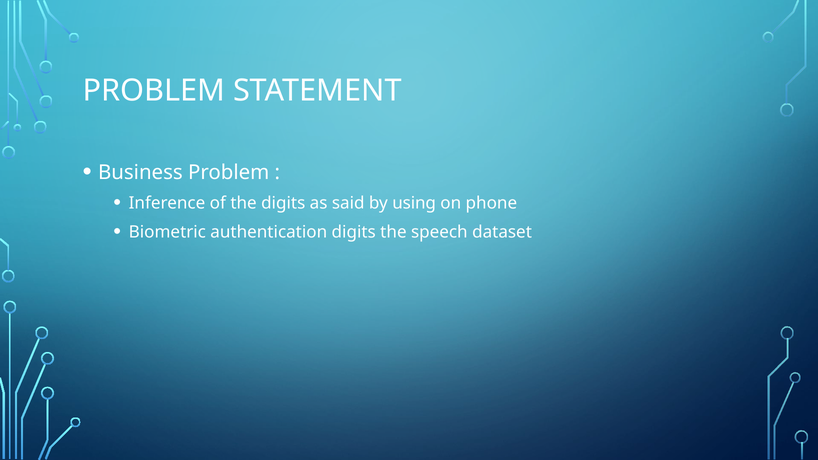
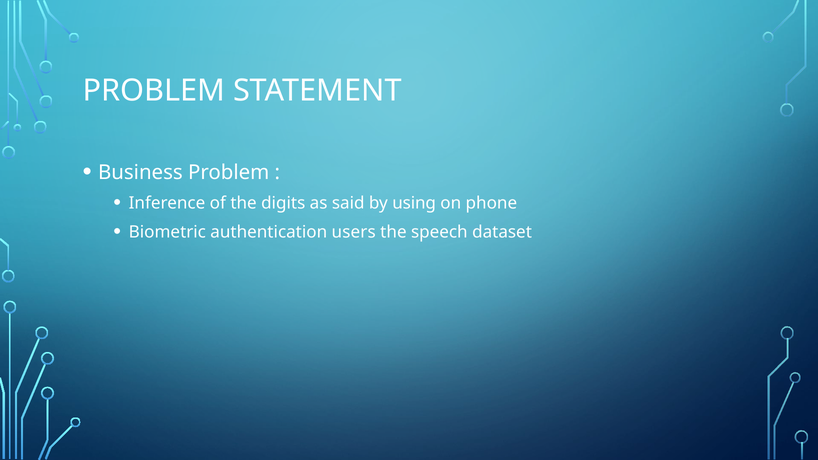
authentication digits: digits -> users
